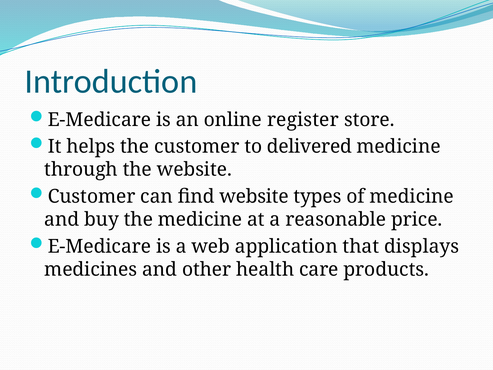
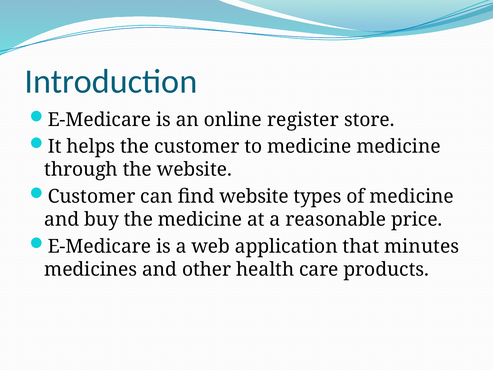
to delivered: delivered -> medicine
displays: displays -> minutes
